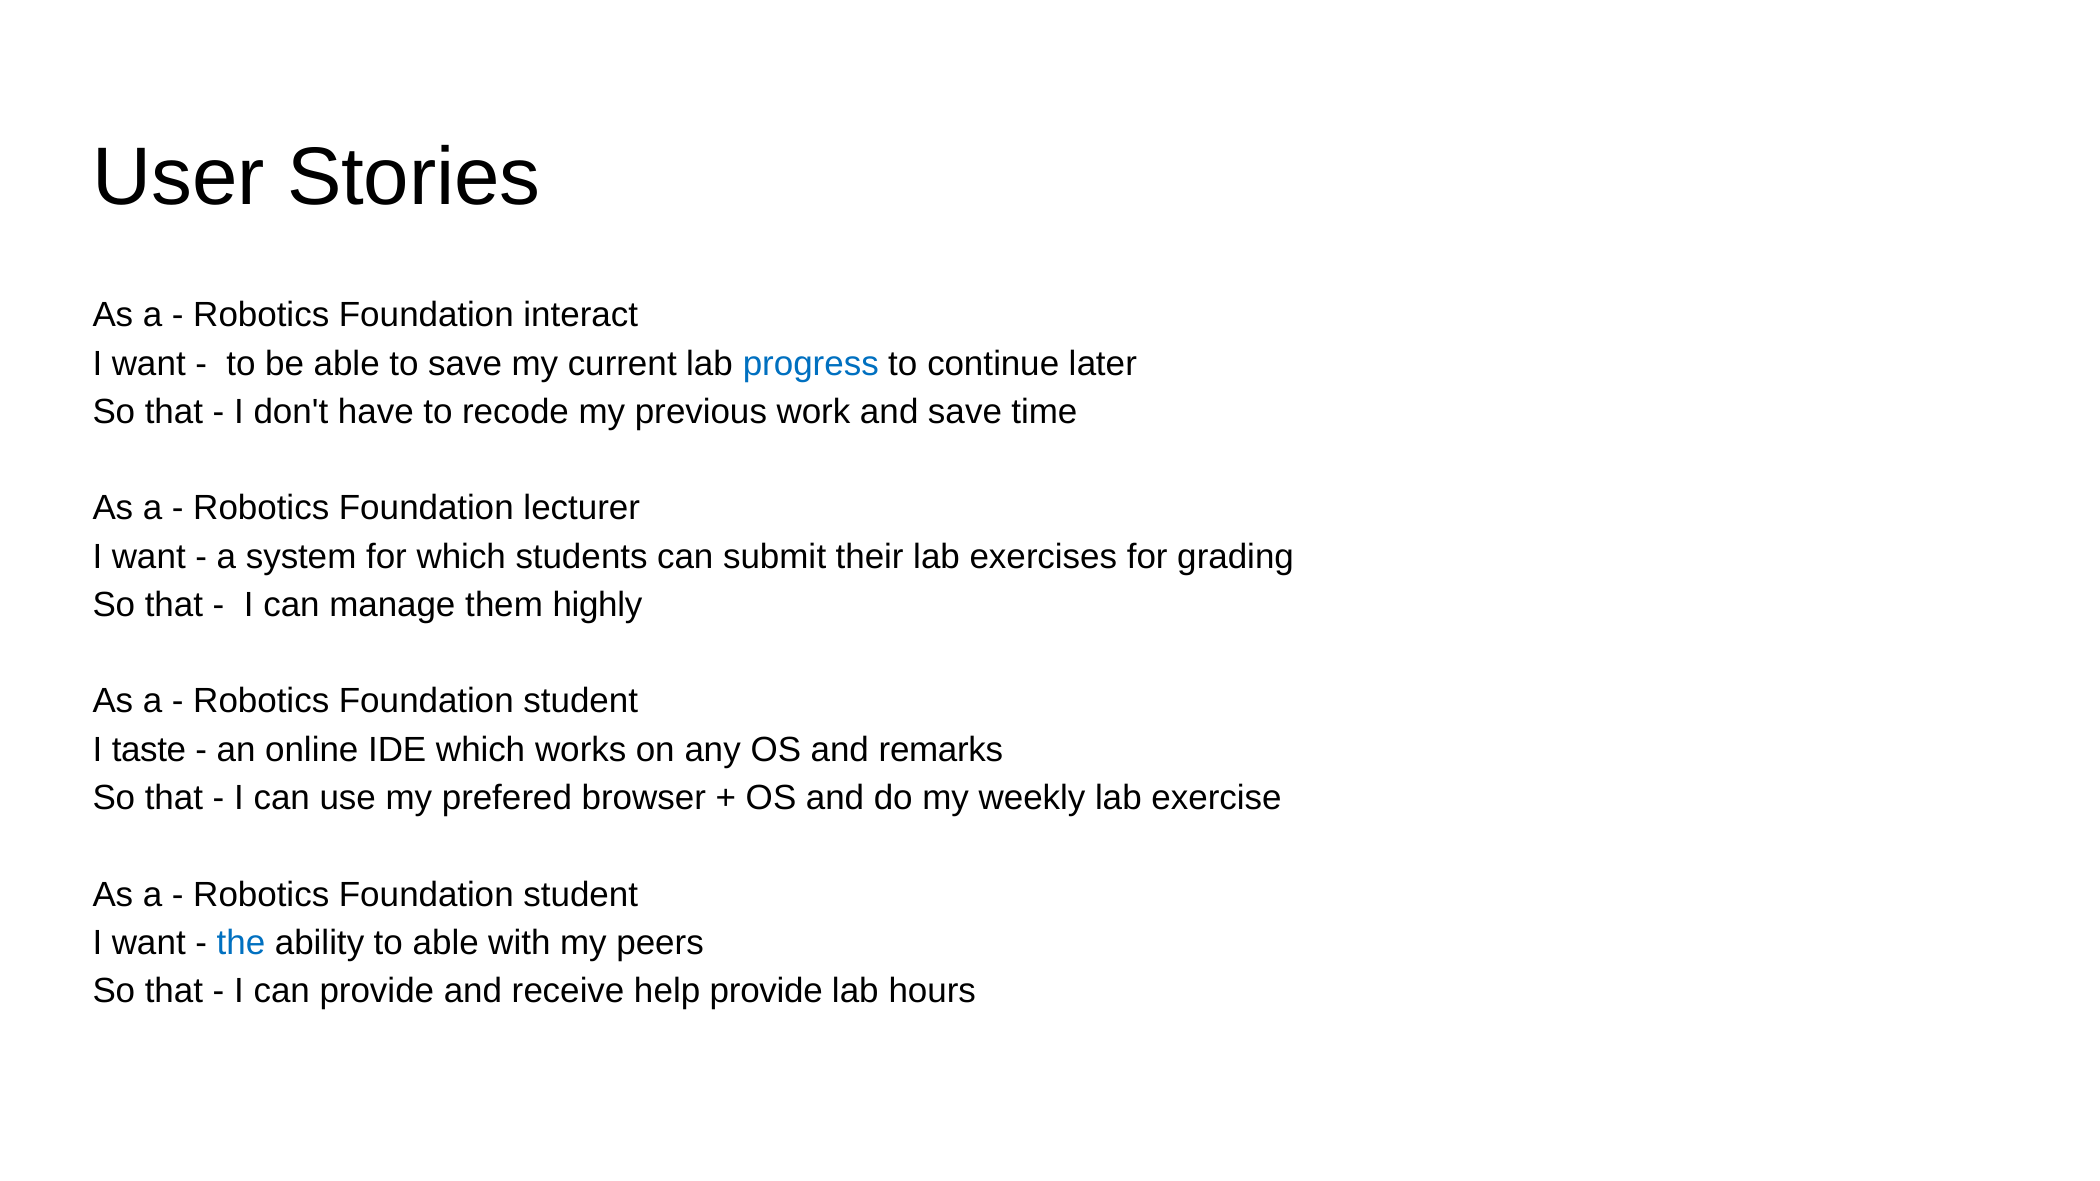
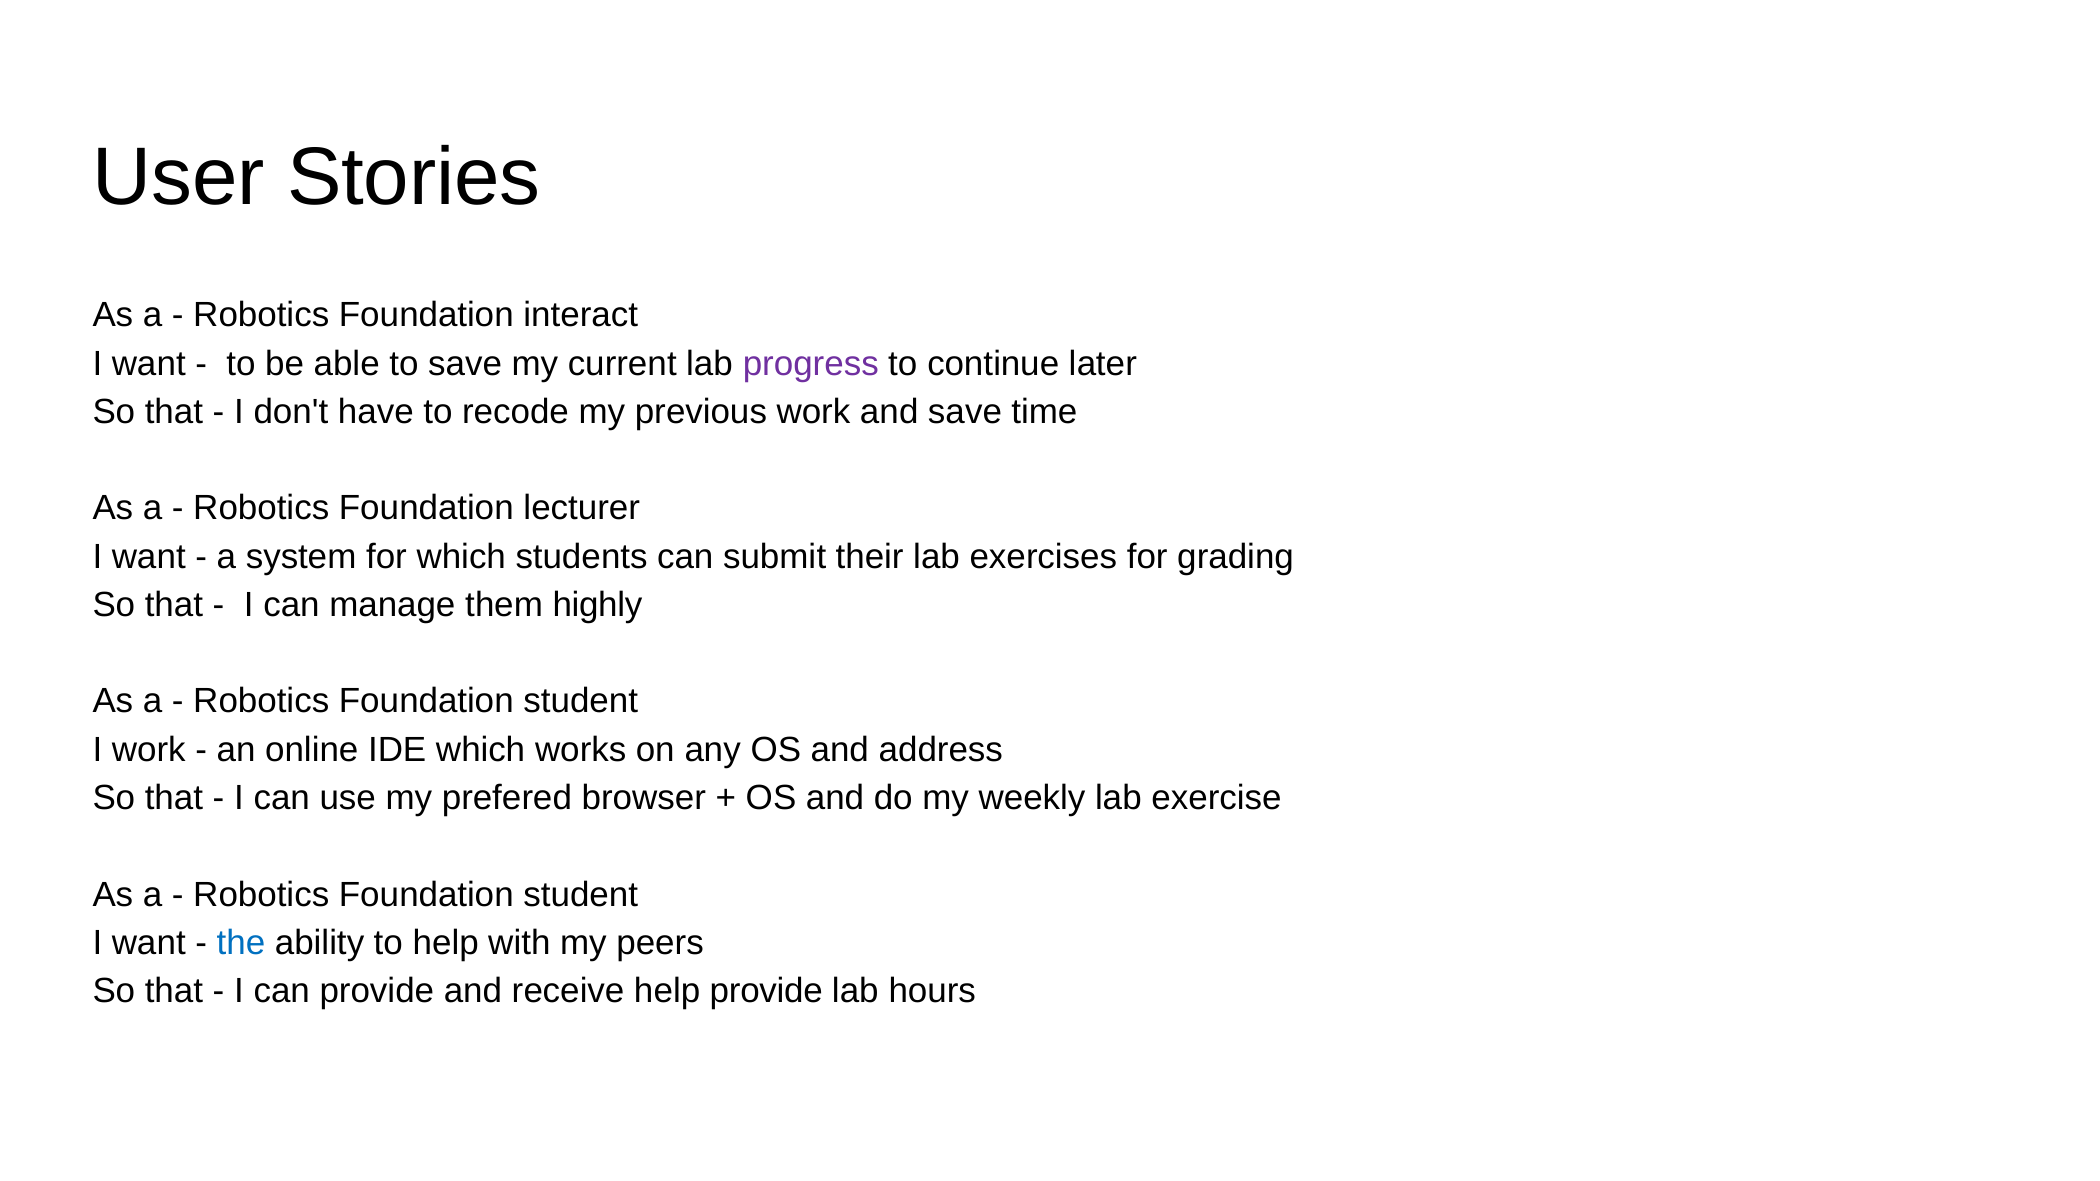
progress colour: blue -> purple
I taste: taste -> work
remarks: remarks -> address
to able: able -> help
